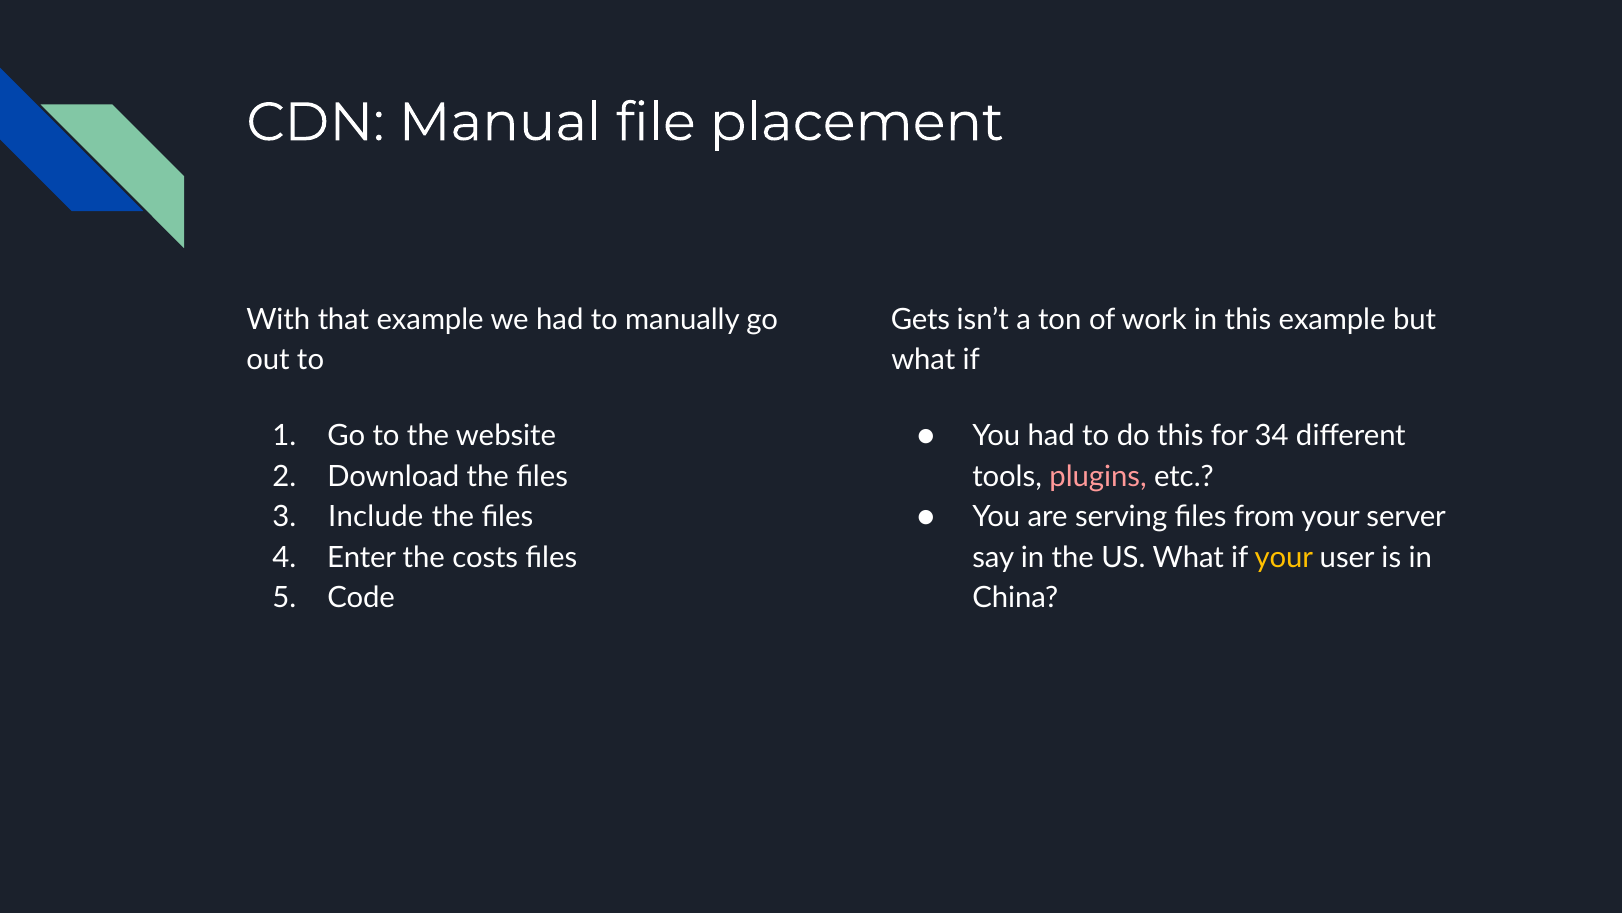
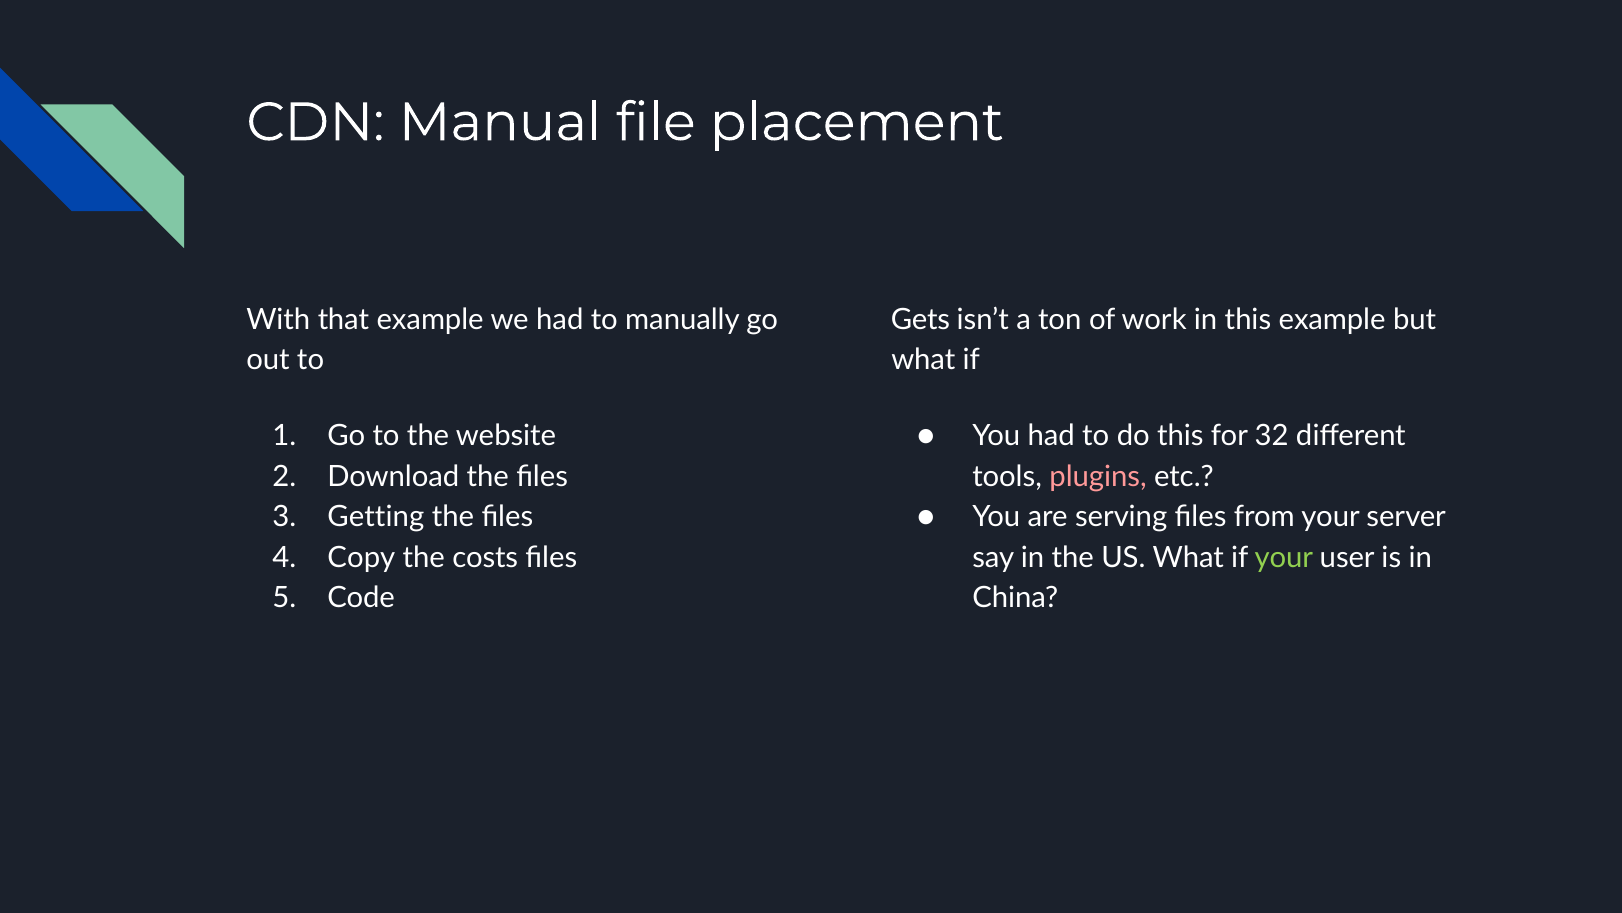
34: 34 -> 32
Include: Include -> Getting
Enter: Enter -> Copy
your at (1284, 557) colour: yellow -> light green
